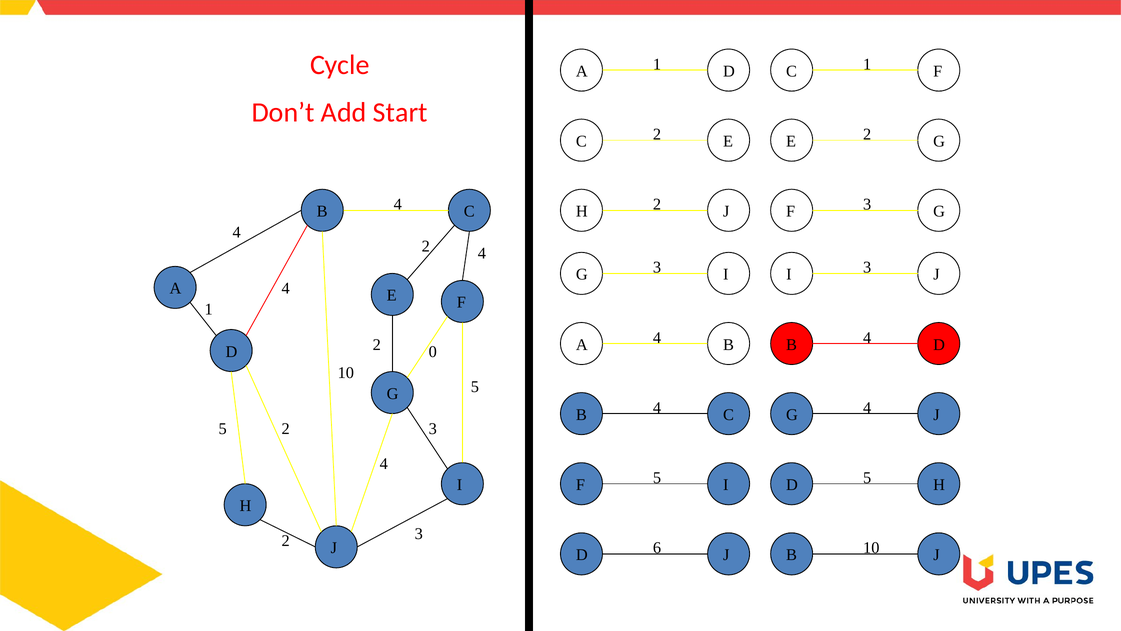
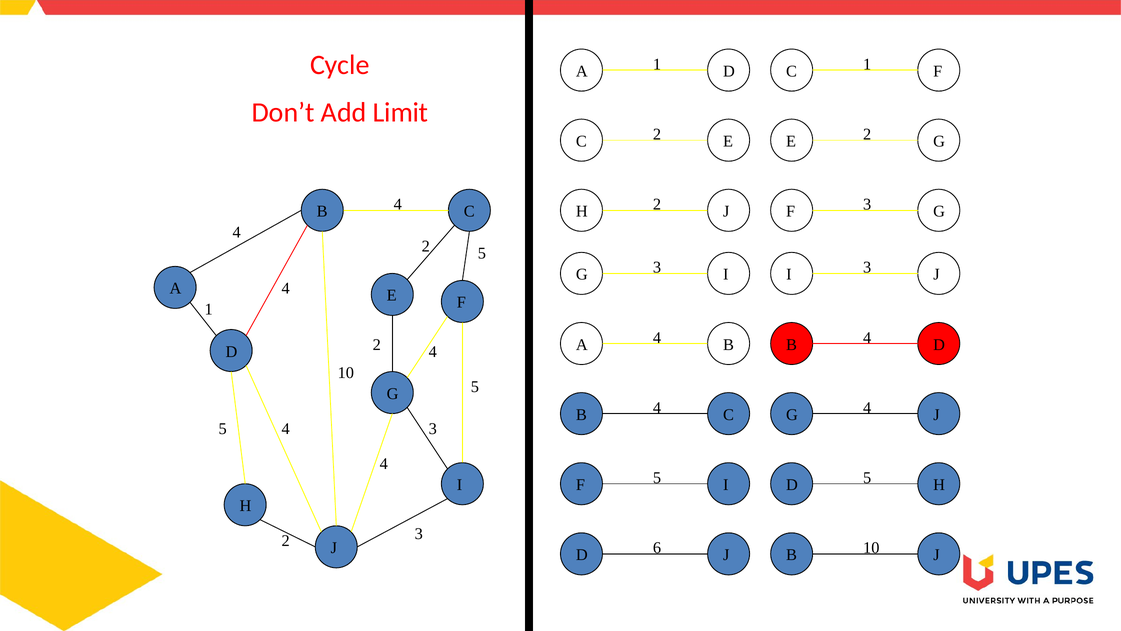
Start: Start -> Limit
4 at (482, 253): 4 -> 5
2 0: 0 -> 4
2 at (286, 428): 2 -> 4
